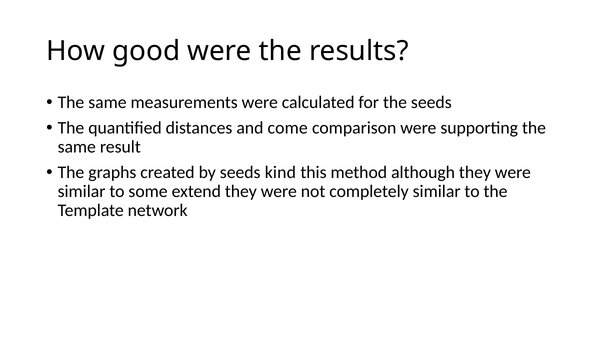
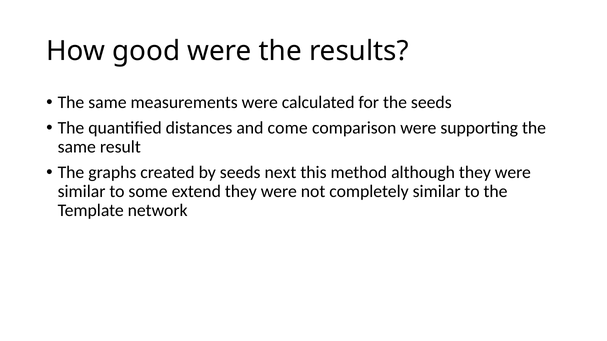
kind: kind -> next
